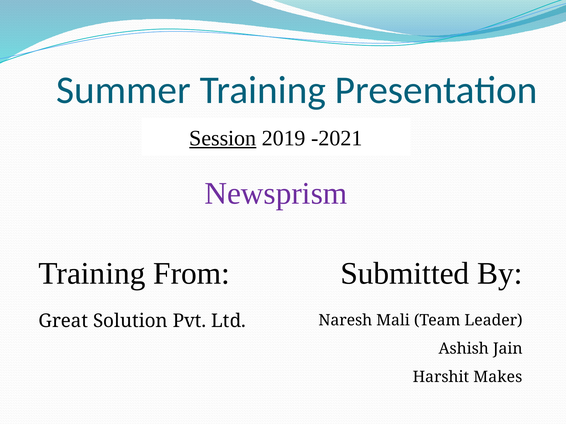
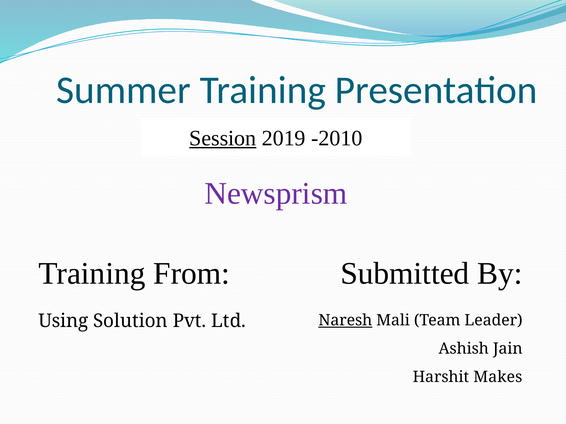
-2021: -2021 -> -2010
Great: Great -> Using
Naresh underline: none -> present
